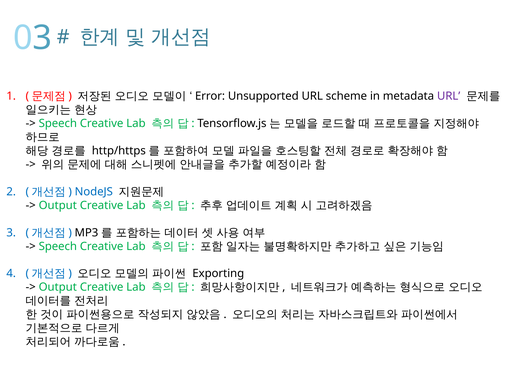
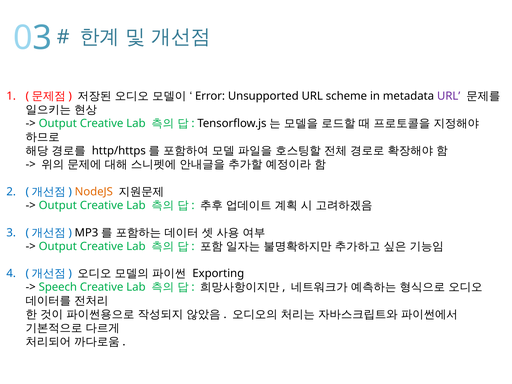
Speech at (58, 123): Speech -> Output
NodeJS colour: blue -> orange
Speech at (58, 246): Speech -> Output
Output at (58, 287): Output -> Speech
